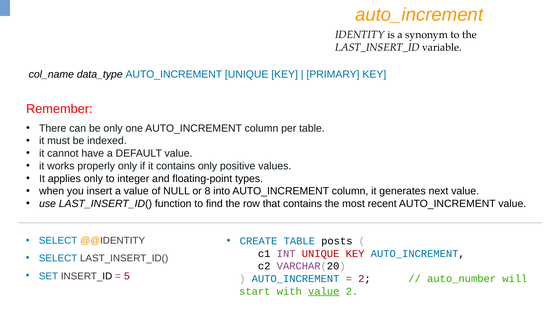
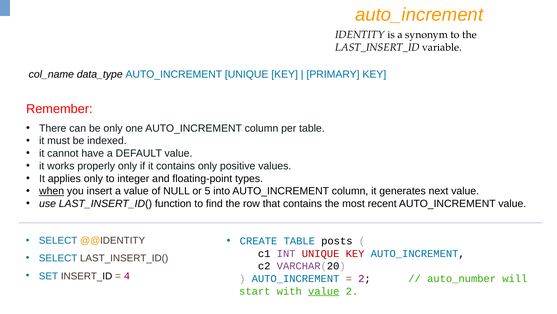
when underline: none -> present
8: 8 -> 5
5: 5 -> 4
